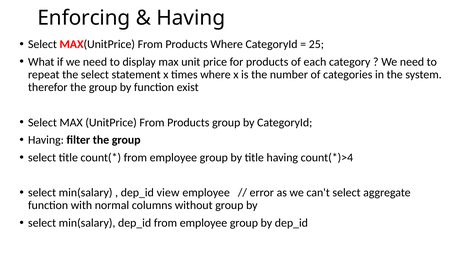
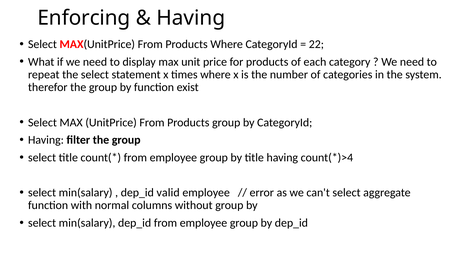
25: 25 -> 22
view: view -> valid
